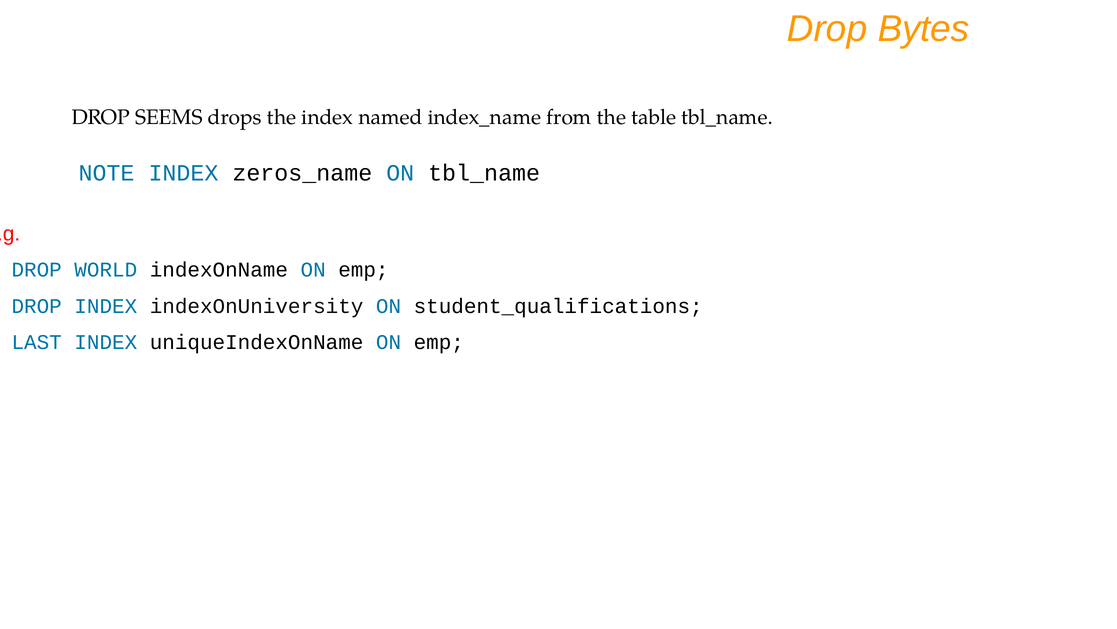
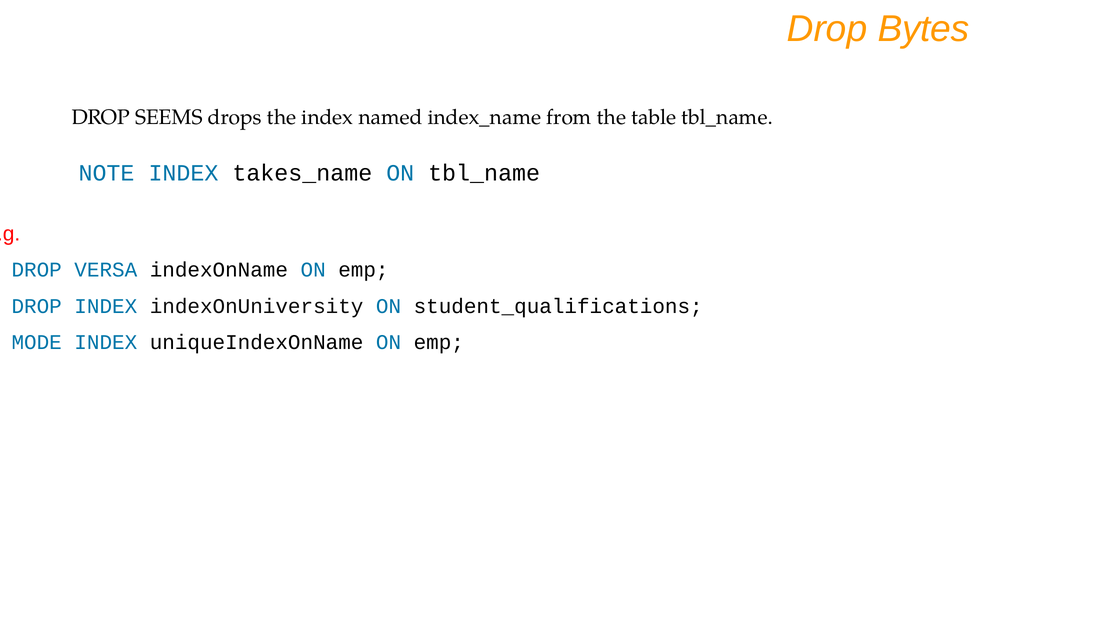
zeros_name: zeros_name -> takes_name
WORLD: WORLD -> VERSA
LAST: LAST -> MODE
